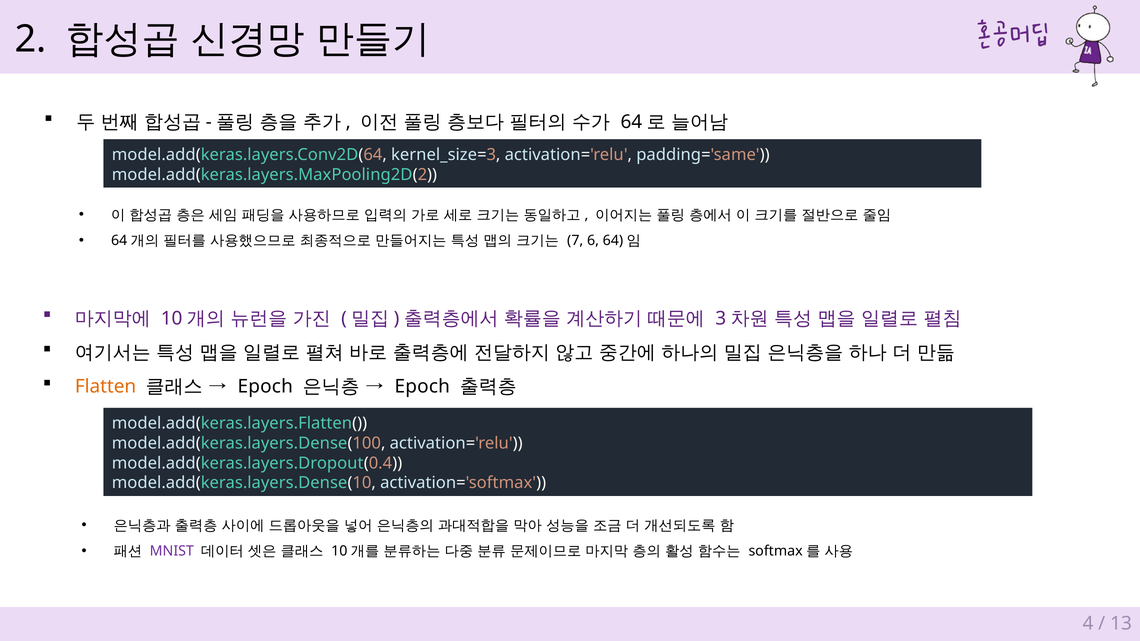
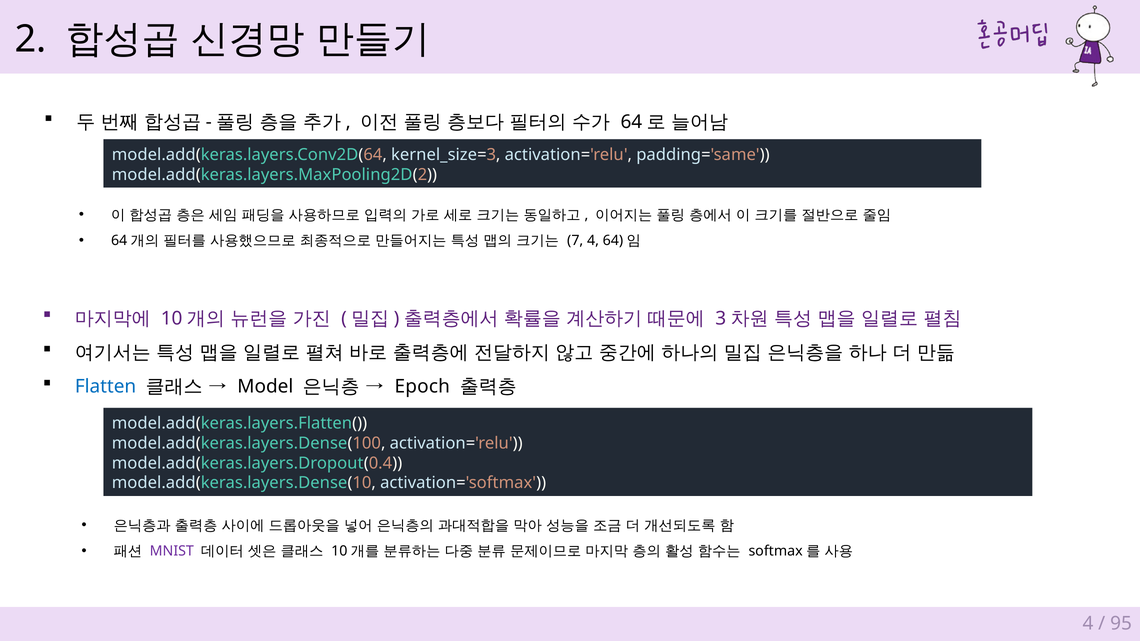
7 6: 6 -> 4
Flatten colour: orange -> blue
Epoch at (265, 387): Epoch -> Model
13: 13 -> 95
